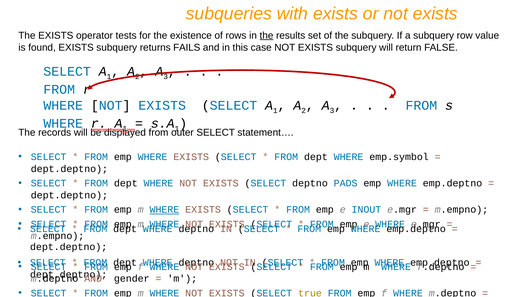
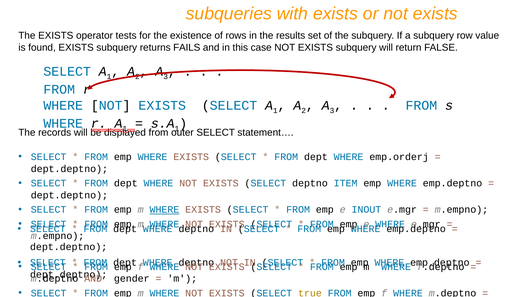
the at (266, 36) underline: present -> none
emp.symbol: emp.symbol -> emp.orderj
PADS: PADS -> ITEM
